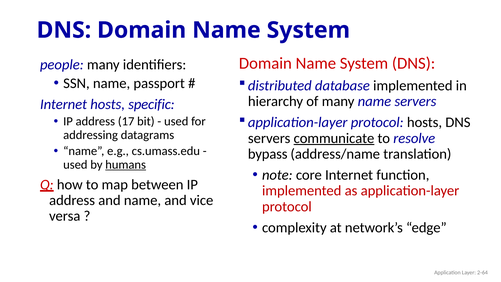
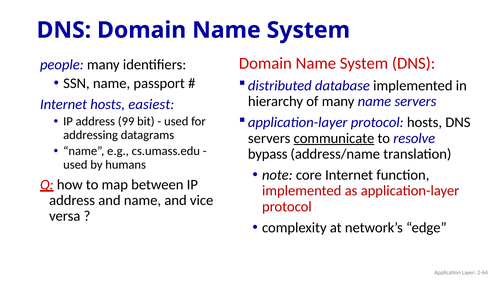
specific: specific -> easiest
17: 17 -> 99
humans underline: present -> none
